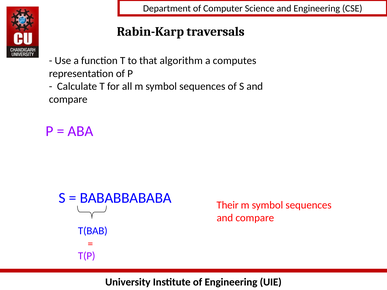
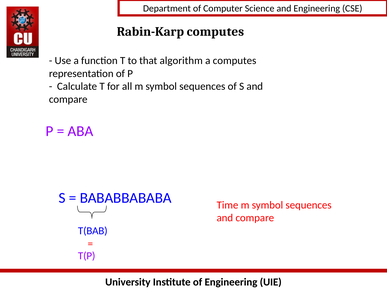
Rabin-Karp traversals: traversals -> computes
Their: Their -> Time
